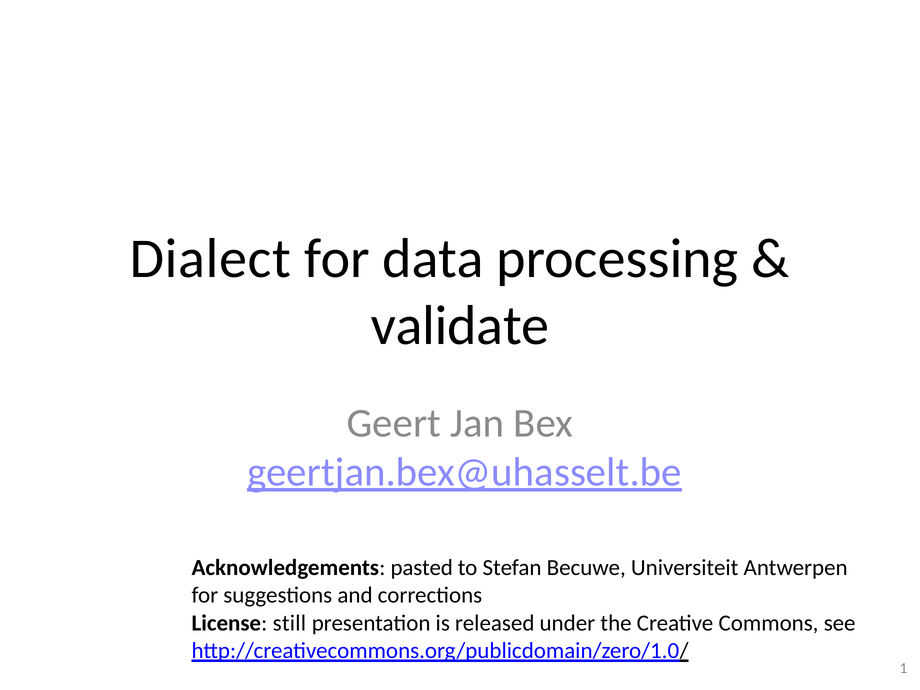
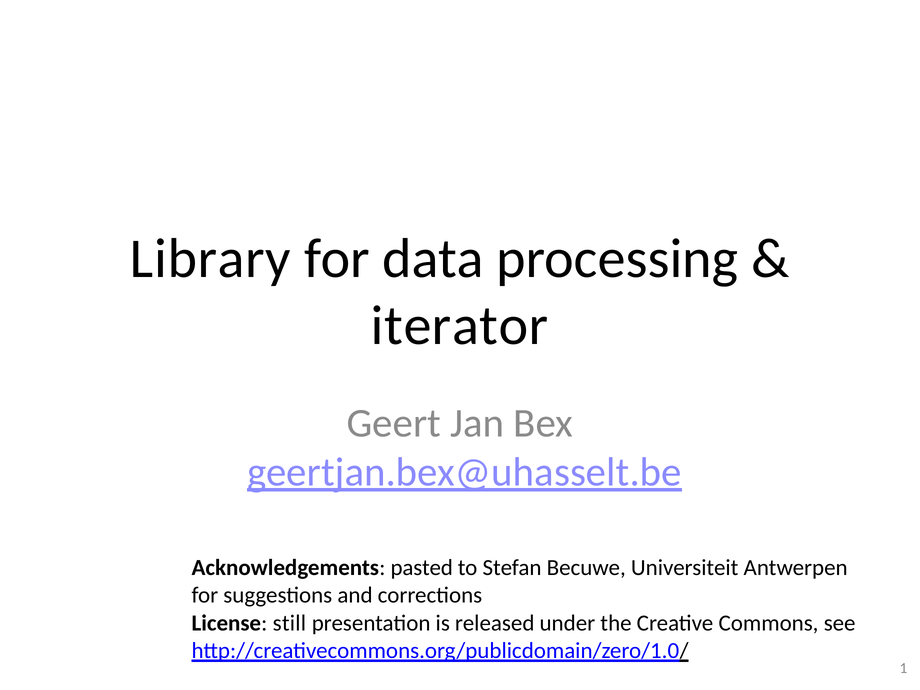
Dialect: Dialect -> Library
validate: validate -> iterator
